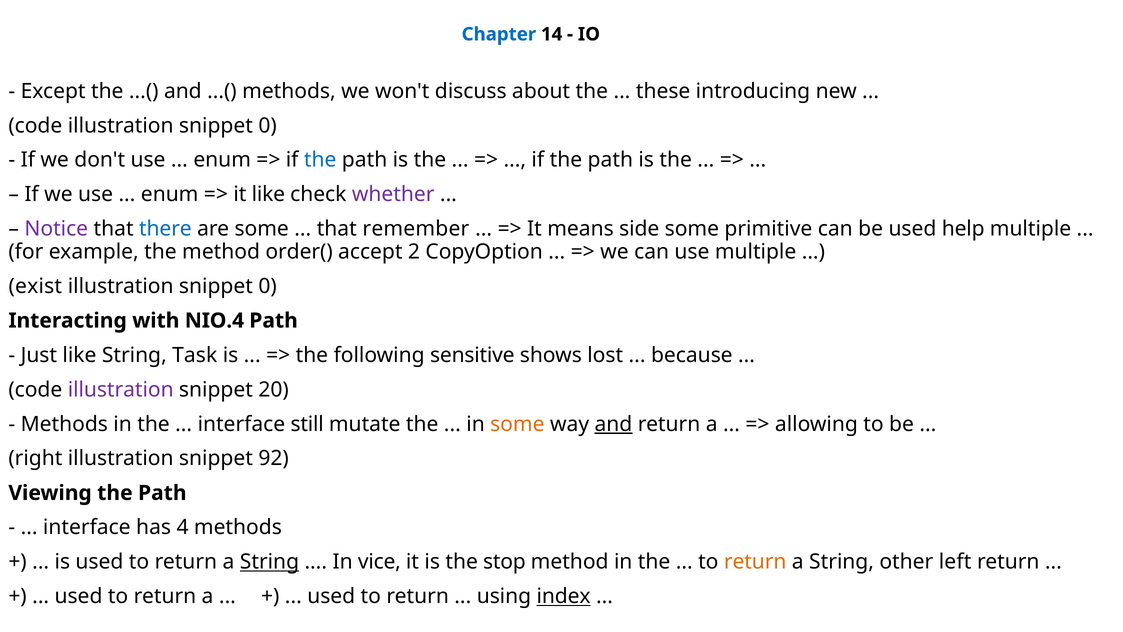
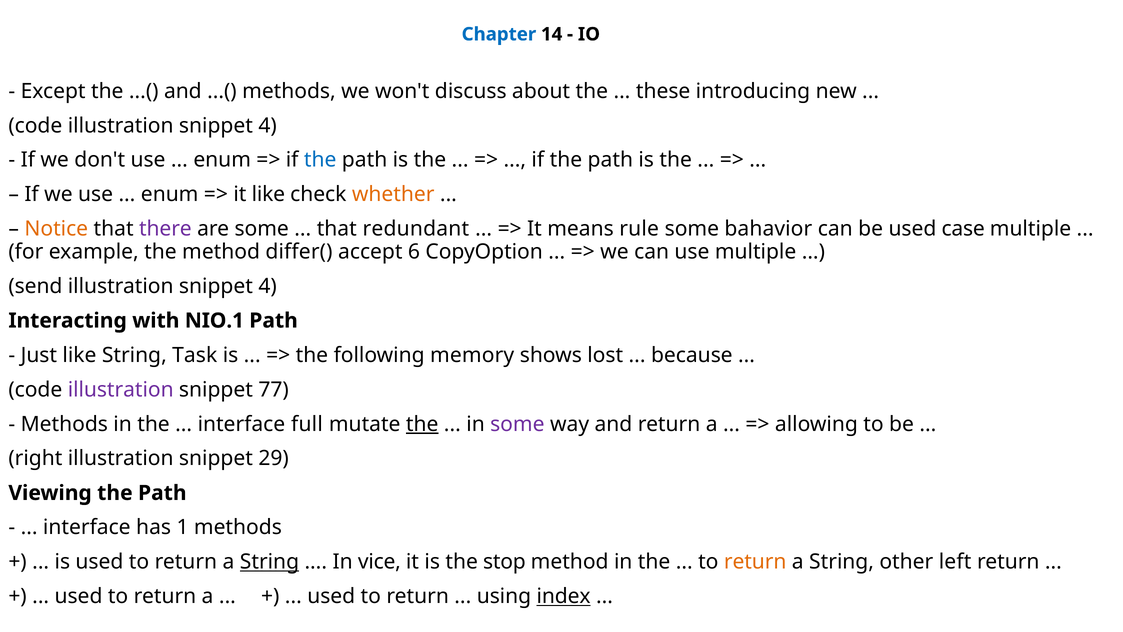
code illustration snippet 0: 0 -> 4
whether colour: purple -> orange
Notice colour: purple -> orange
there colour: blue -> purple
remember: remember -> redundant
side: side -> rule
primitive: primitive -> bahavior
help: help -> case
order(: order( -> differ(
2: 2 -> 6
exist: exist -> send
0 at (268, 286): 0 -> 4
NIO.4: NIO.4 -> NIO.1
sensitive: sensitive -> memory
20: 20 -> 77
still: still -> full
the at (422, 424) underline: none -> present
some at (517, 424) colour: orange -> purple
and at (613, 424) underline: present -> none
92: 92 -> 29
4: 4 -> 1
